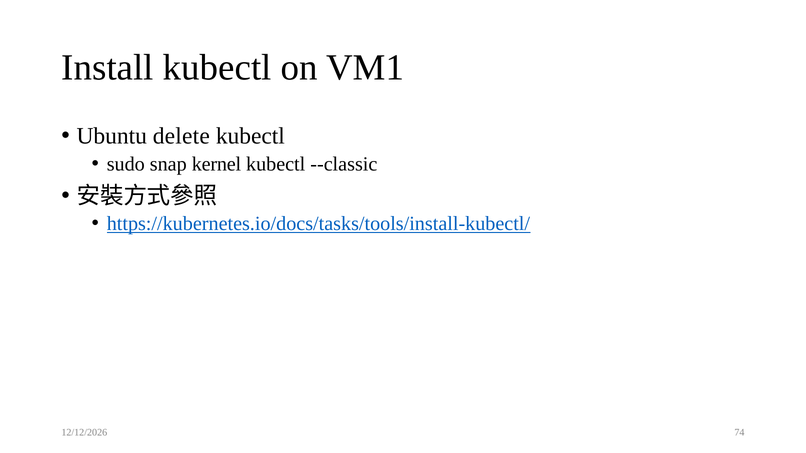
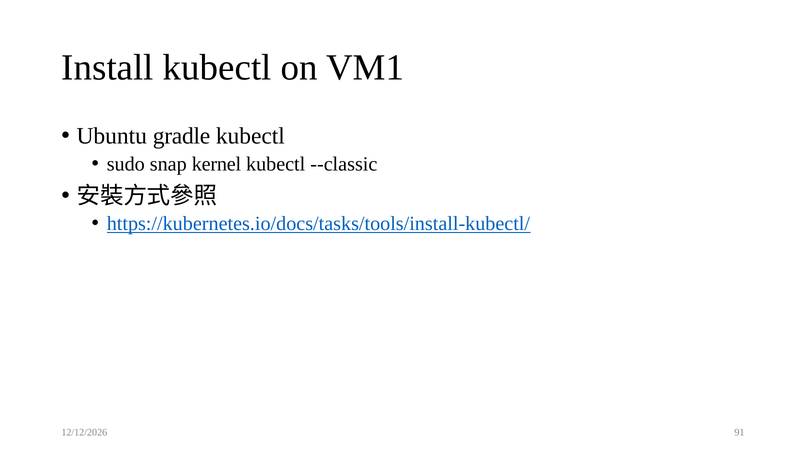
delete: delete -> gradle
74: 74 -> 91
